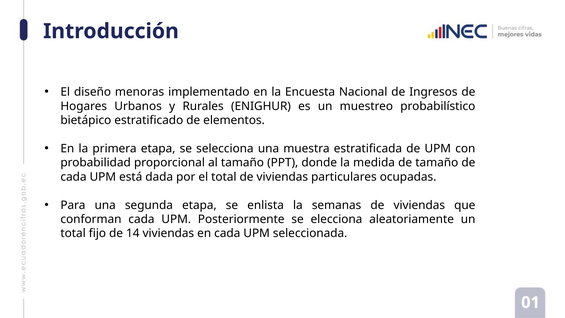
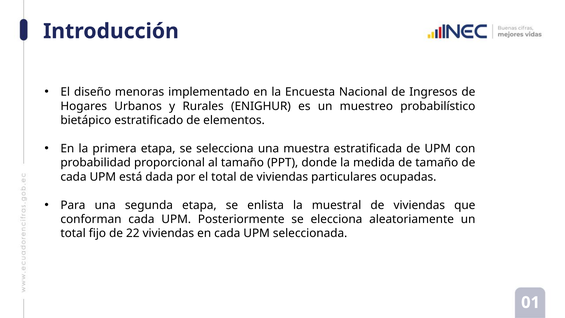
semanas: semanas -> muestral
14: 14 -> 22
